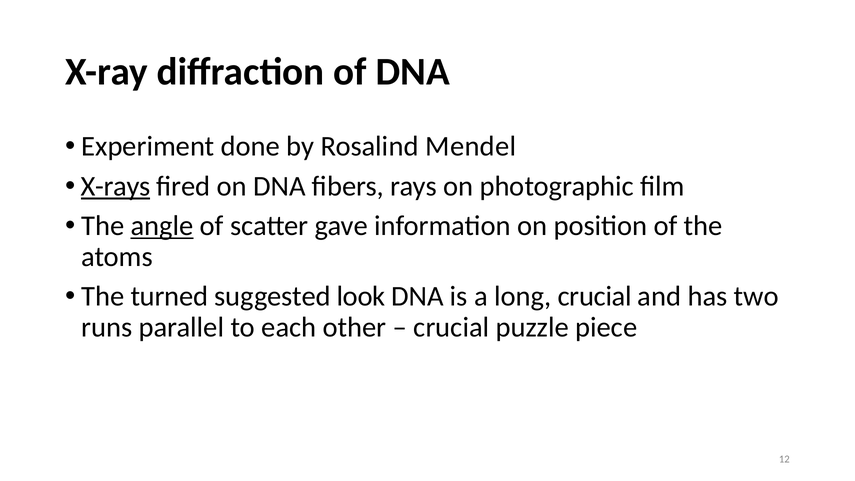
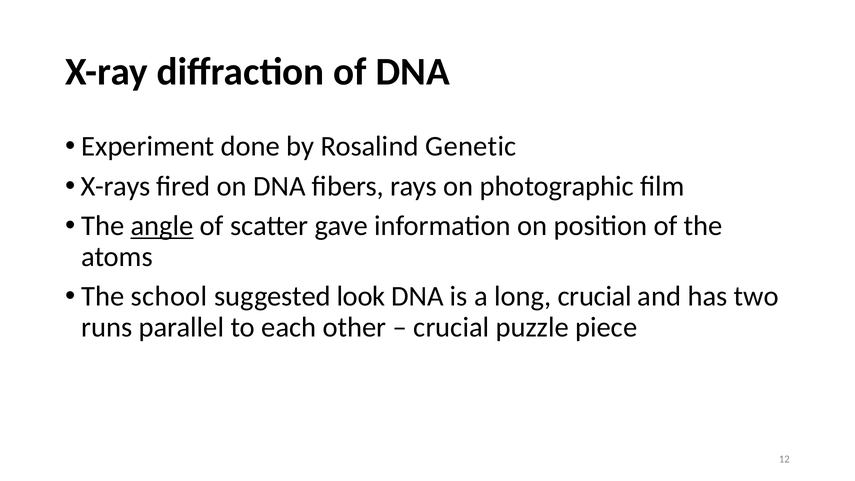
Mendel: Mendel -> Genetic
X-rays underline: present -> none
turned: turned -> school
